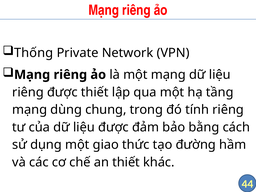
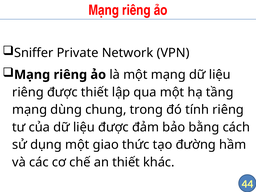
Thống: Thống -> Sniffer
